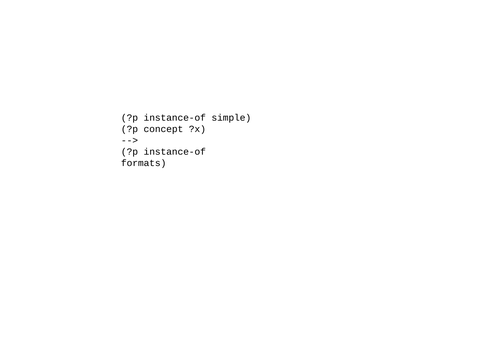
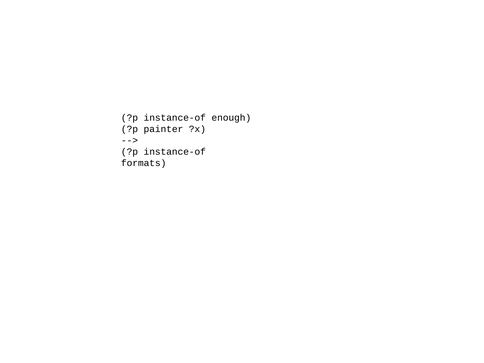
simple: simple -> enough
concept: concept -> painter
